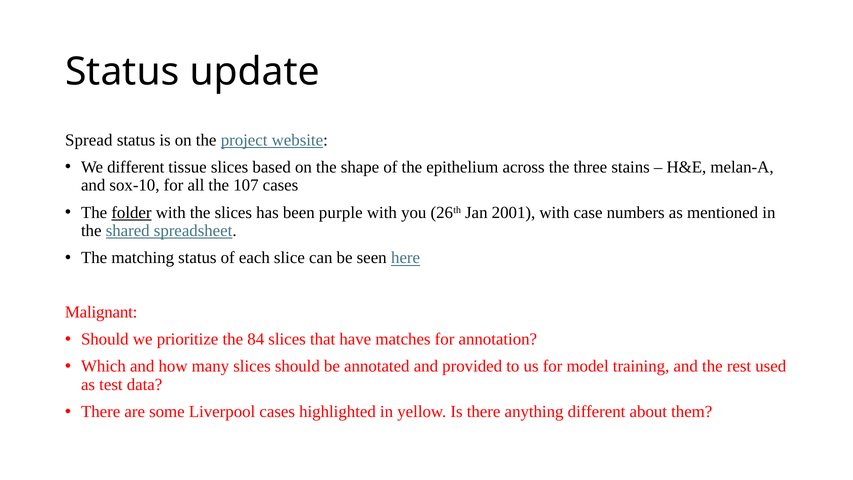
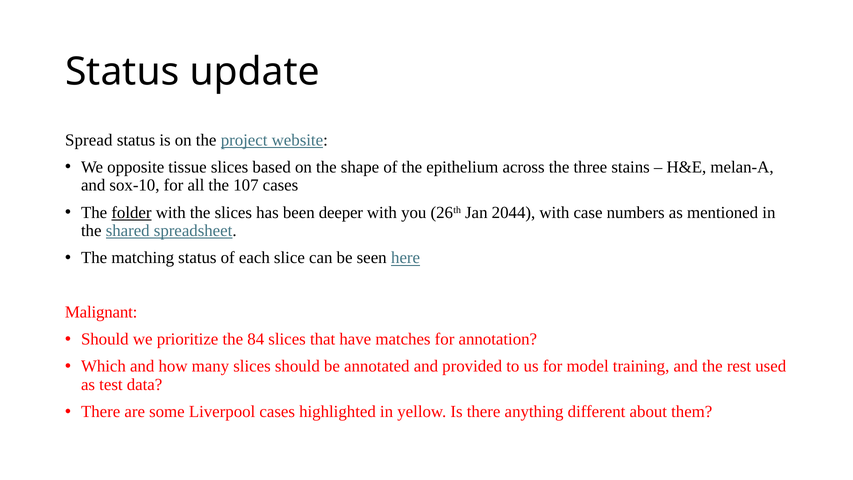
We different: different -> opposite
purple: purple -> deeper
2001: 2001 -> 2044
